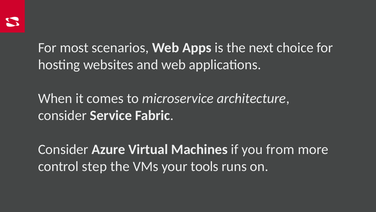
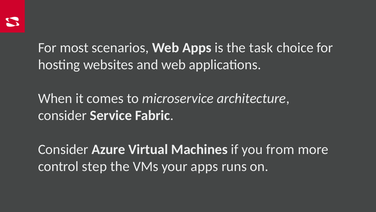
next: next -> task
your tools: tools -> apps
